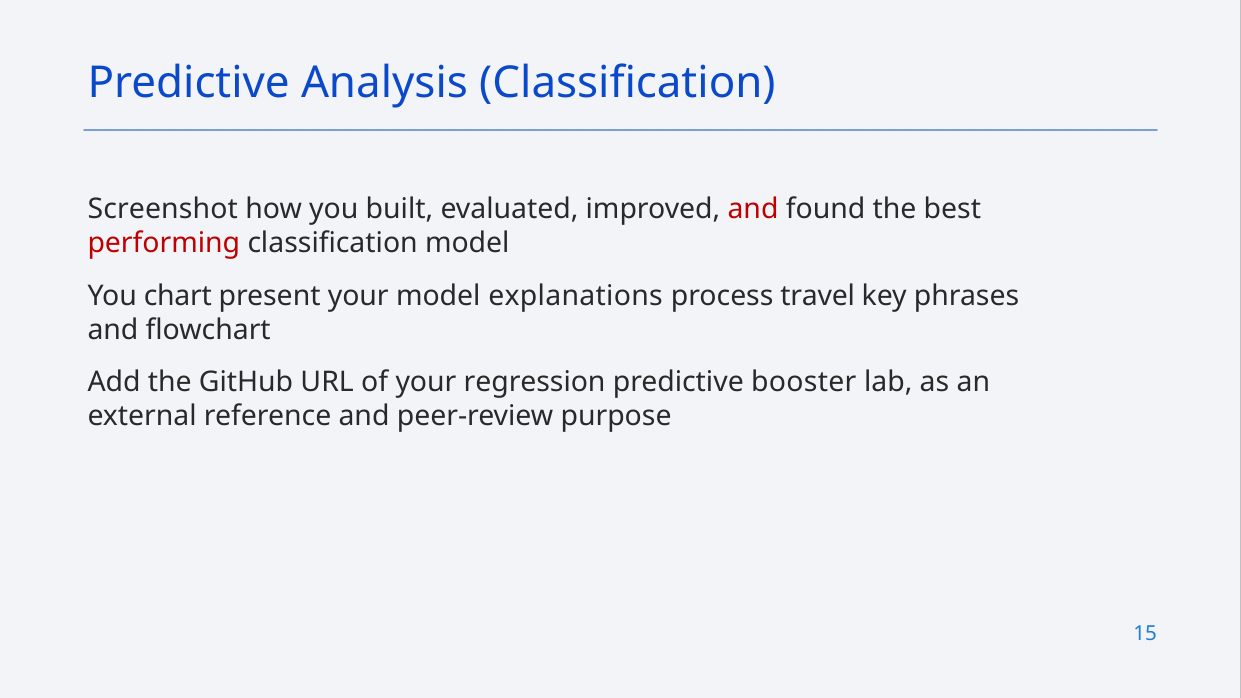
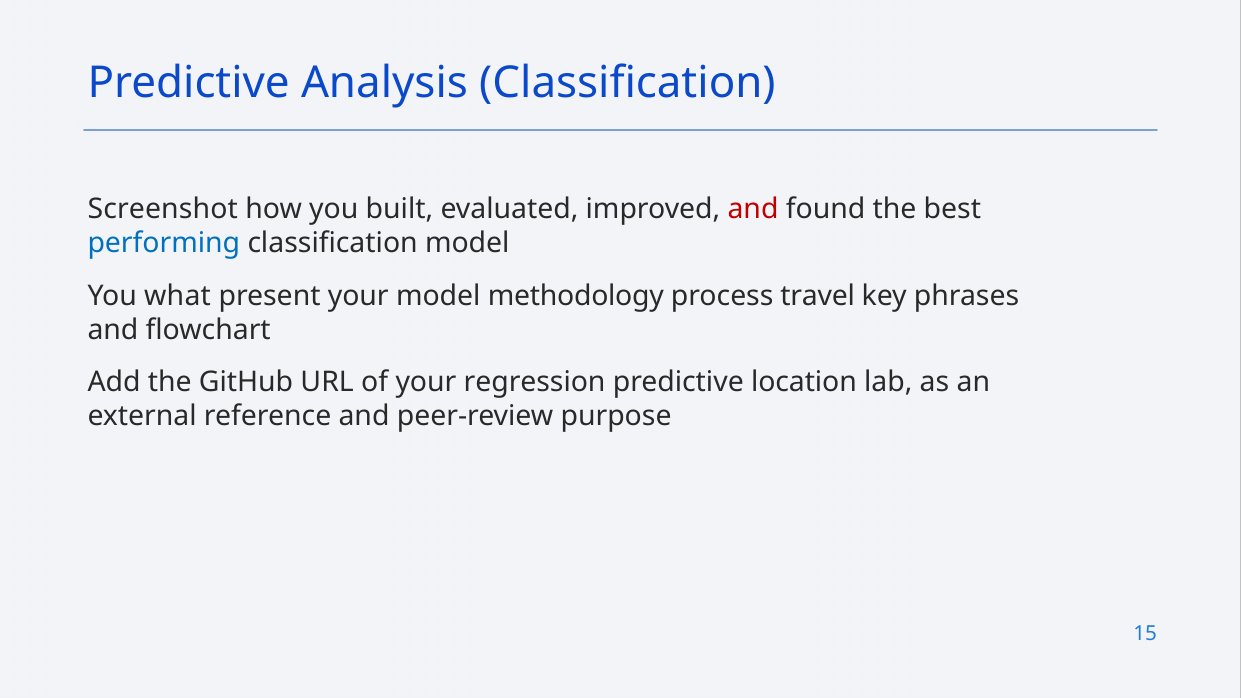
performing colour: red -> blue
chart: chart -> what
explanations: explanations -> methodology
booster: booster -> location
